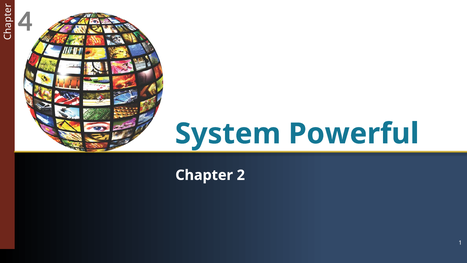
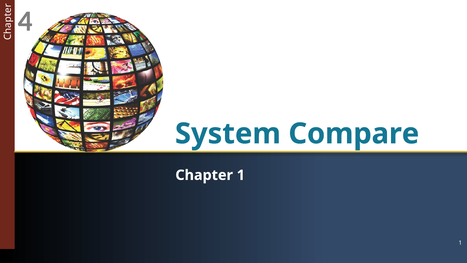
Powerful: Powerful -> Compare
Chapter 2: 2 -> 1
